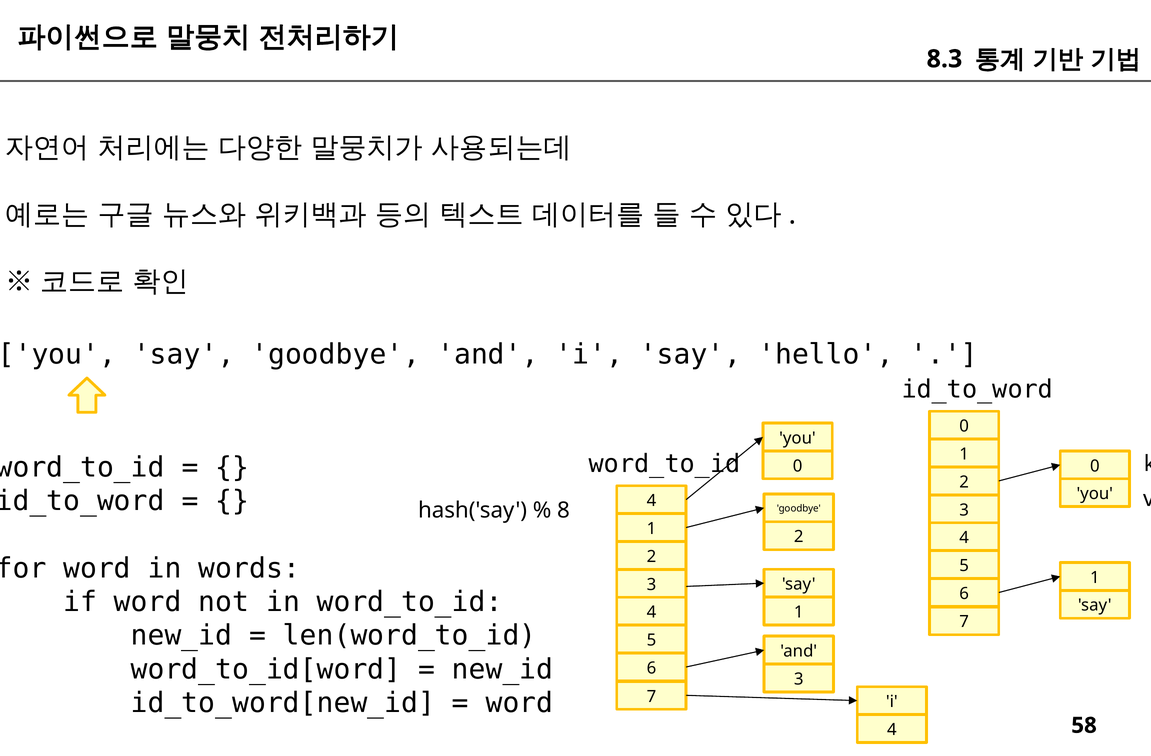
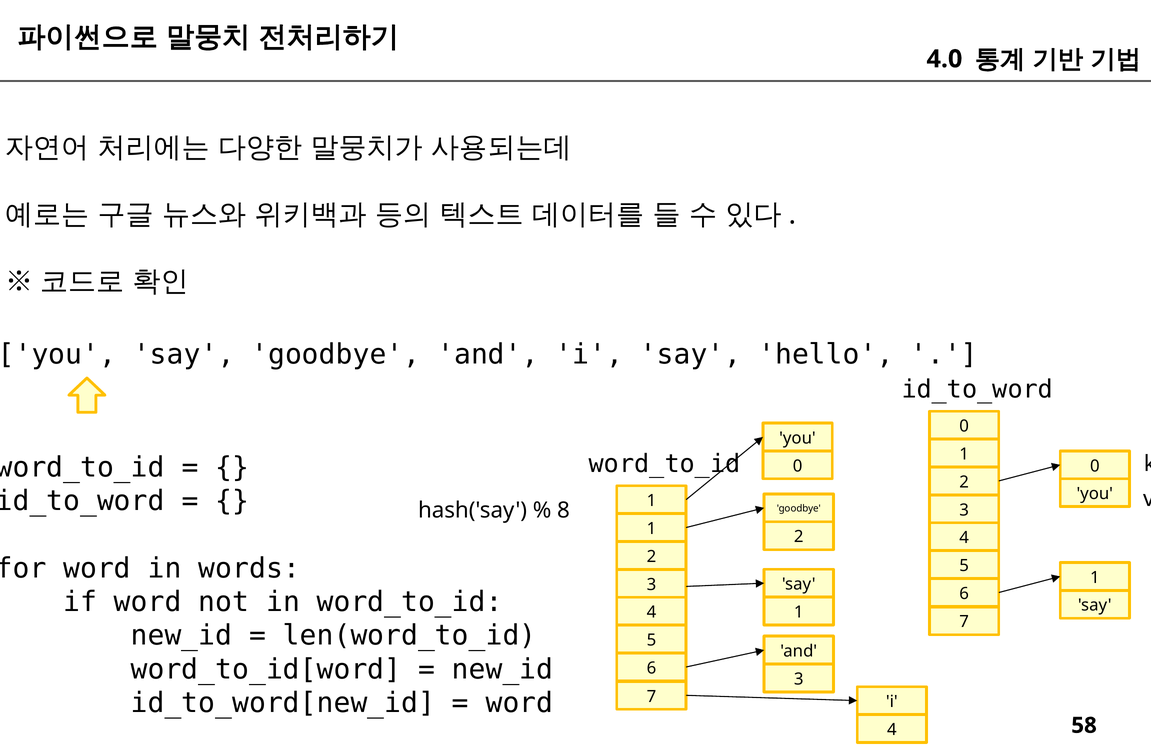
8.3: 8.3 -> 4.0
8 4: 4 -> 1
